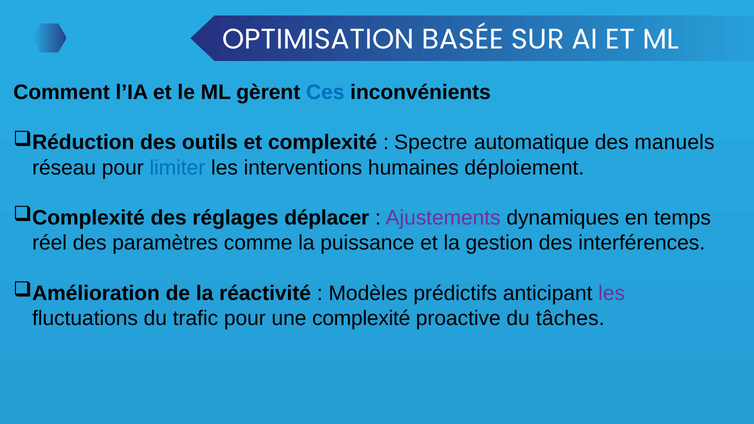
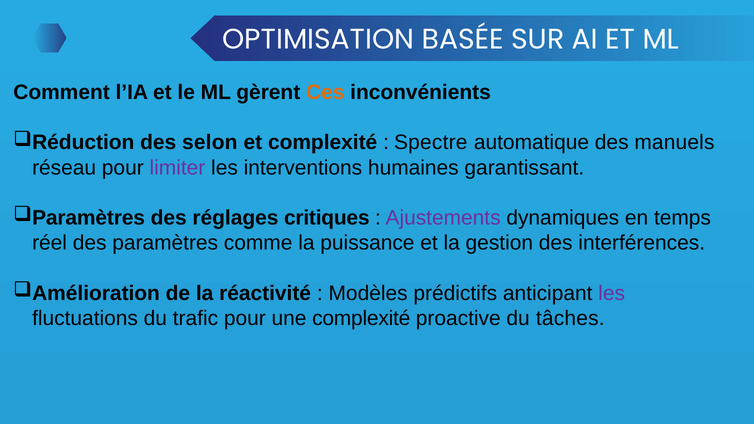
Ces colour: blue -> orange
outils: outils -> selon
limiter colour: blue -> purple
déploiement: déploiement -> garantissant
Complexité at (89, 218): Complexité -> Paramètres
déplacer: déplacer -> critiques
